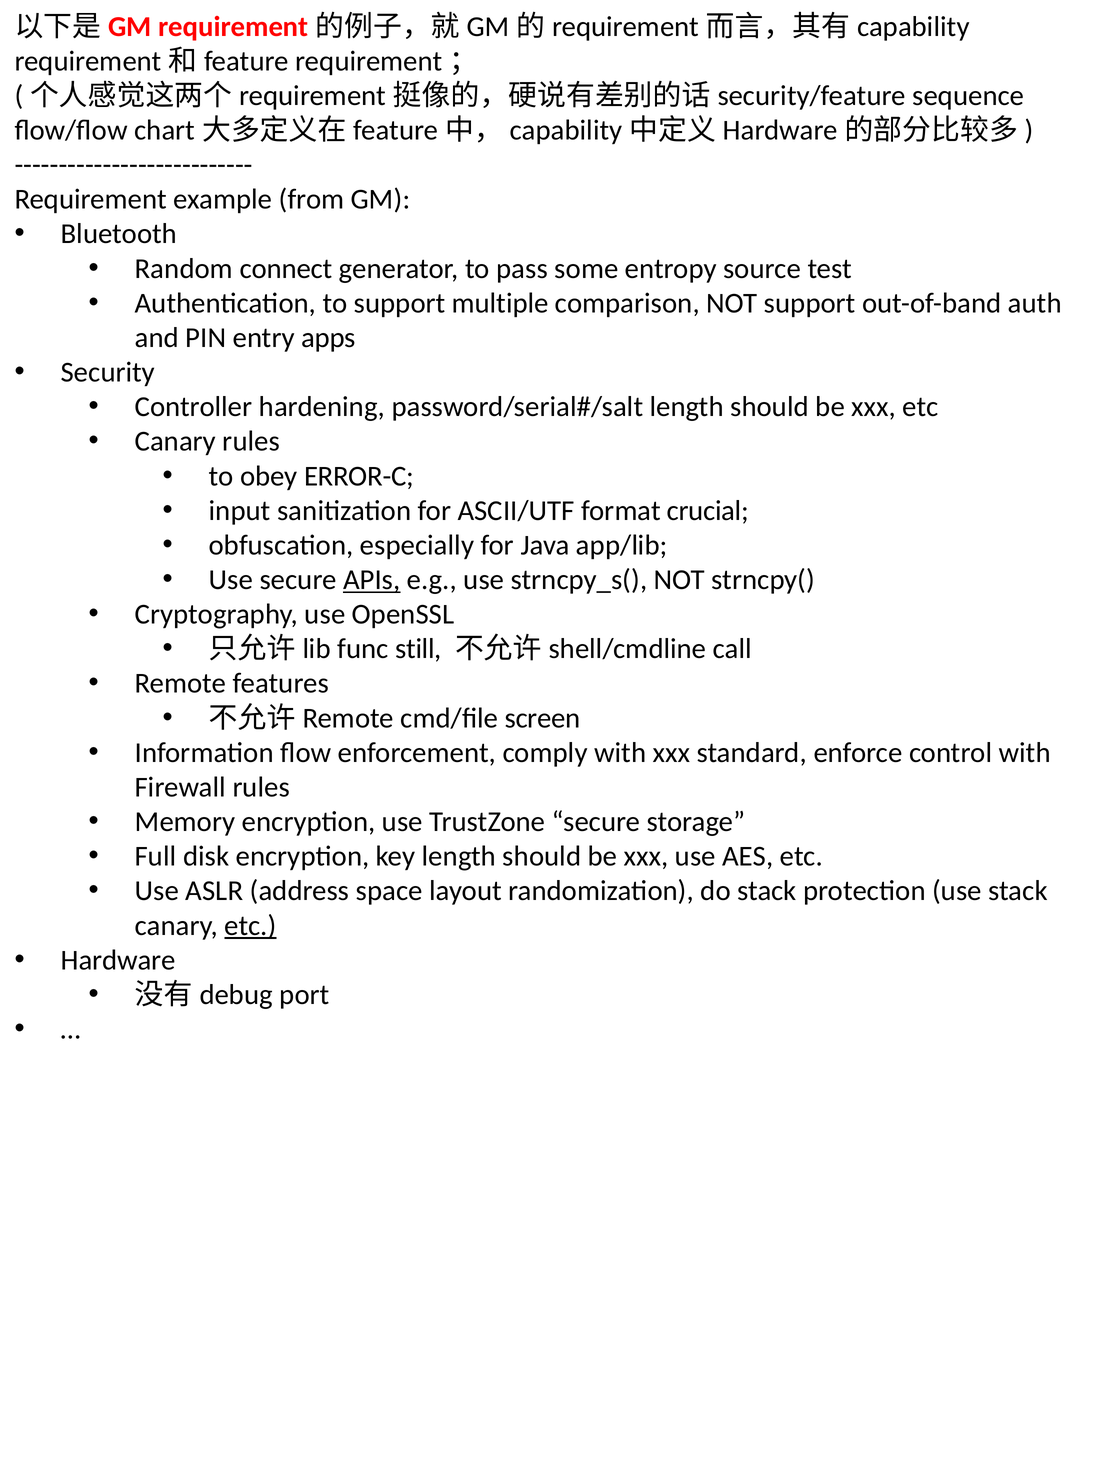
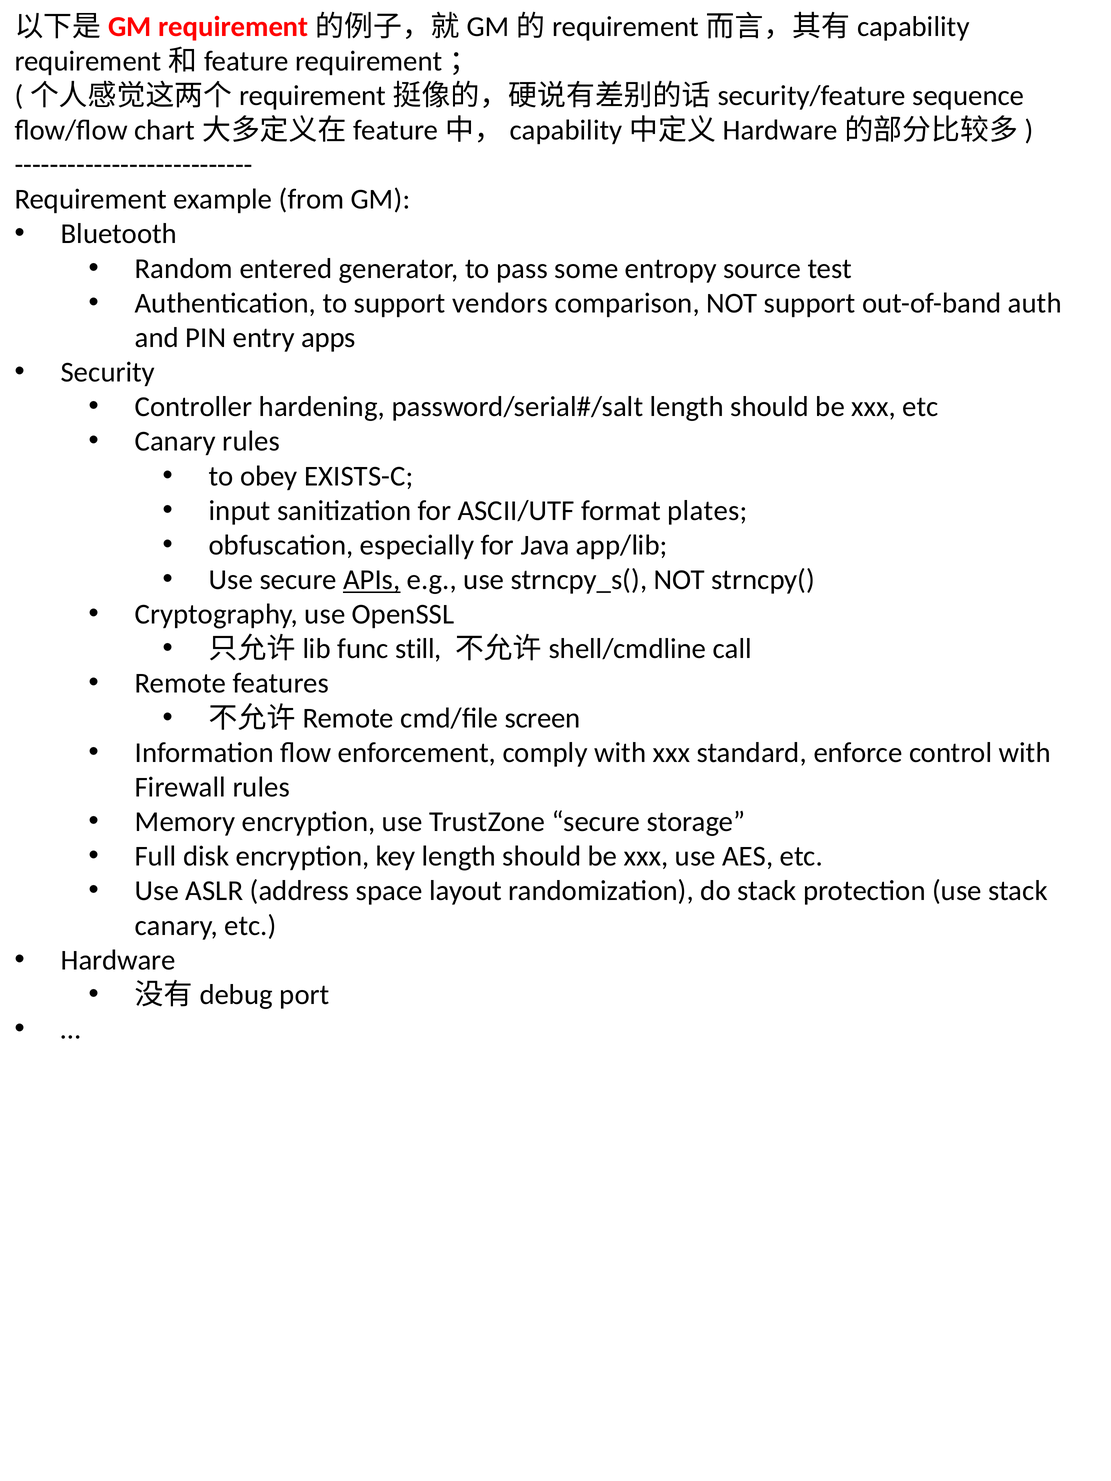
connect: connect -> entered
multiple: multiple -> vendors
ERROR-C: ERROR-C -> EXISTS-C
crucial: crucial -> plates
etc at (250, 926) underline: present -> none
